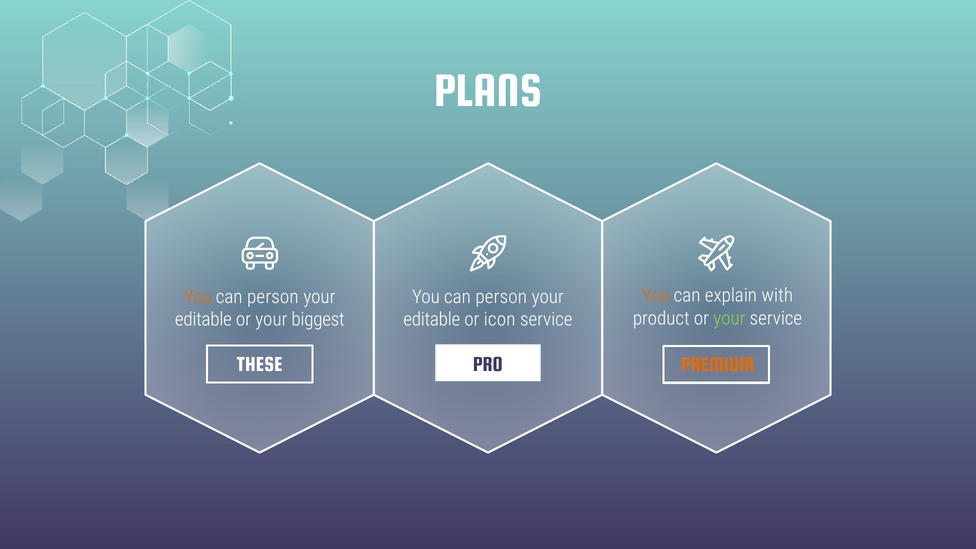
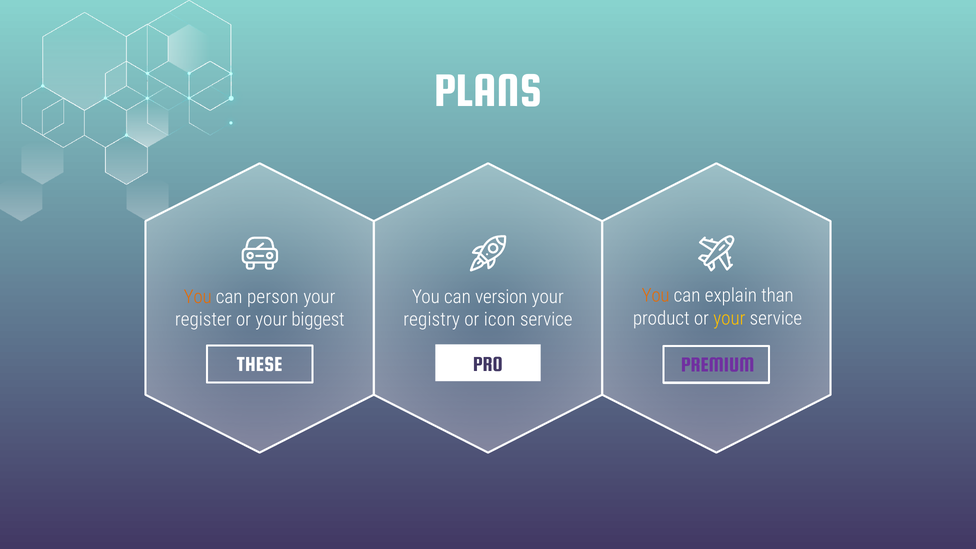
with: with -> than
person at (501, 297): person -> version
your at (729, 318) colour: light green -> yellow
editable at (203, 320): editable -> register
editable at (432, 320): editable -> registry
PREMIUM colour: orange -> purple
